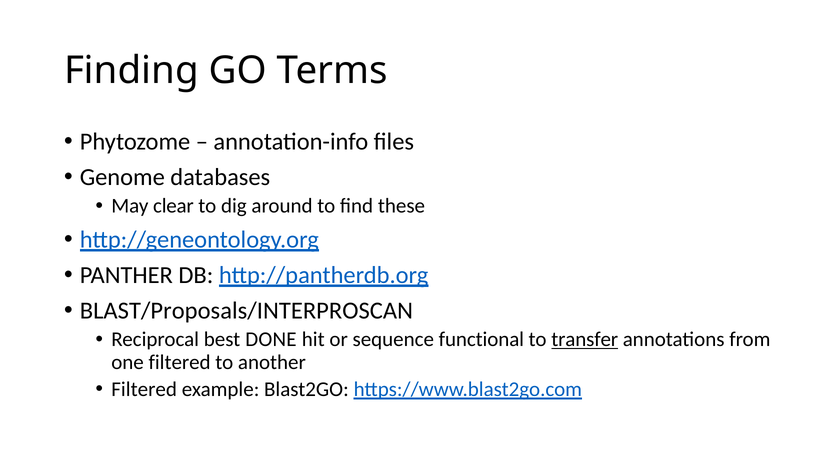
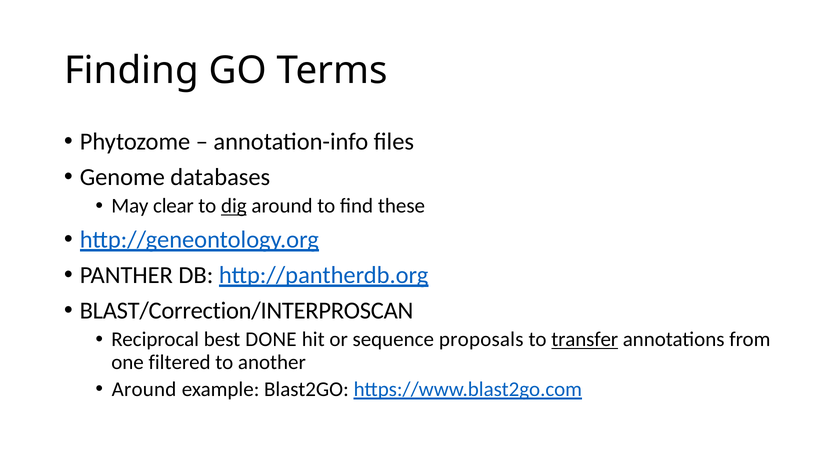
dig underline: none -> present
BLAST/Proposals/INTERPROSCAN: BLAST/Proposals/INTERPROSCAN -> BLAST/Correction/INTERPROSCAN
functional: functional -> proposals
Filtered at (144, 390): Filtered -> Around
